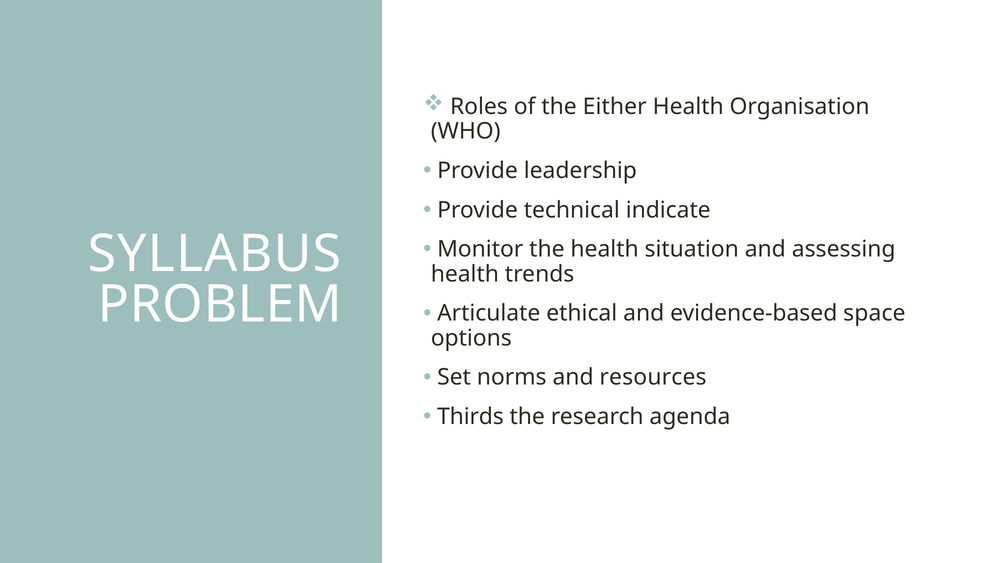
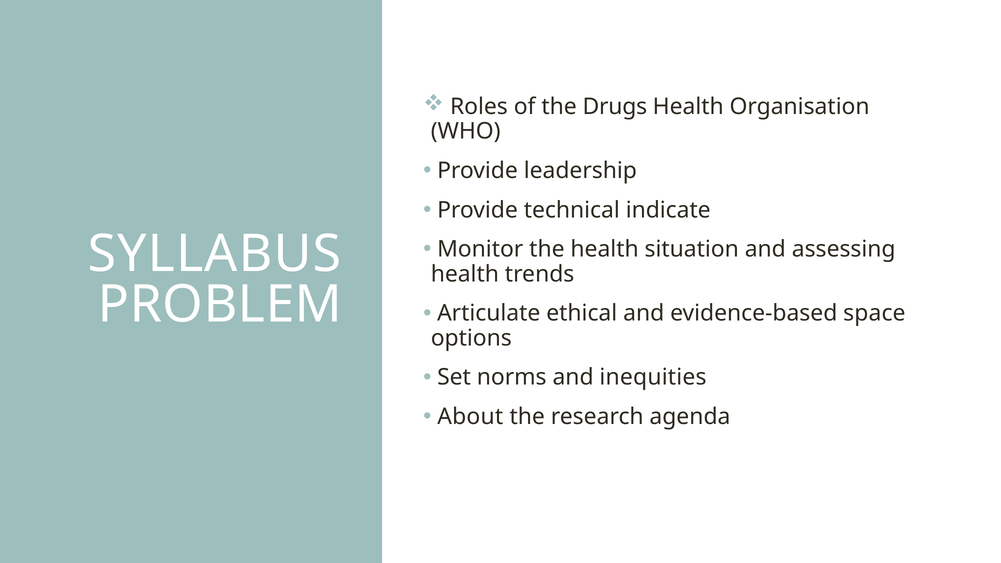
Either: Either -> Drugs
resources: resources -> inequities
Thirds: Thirds -> About
